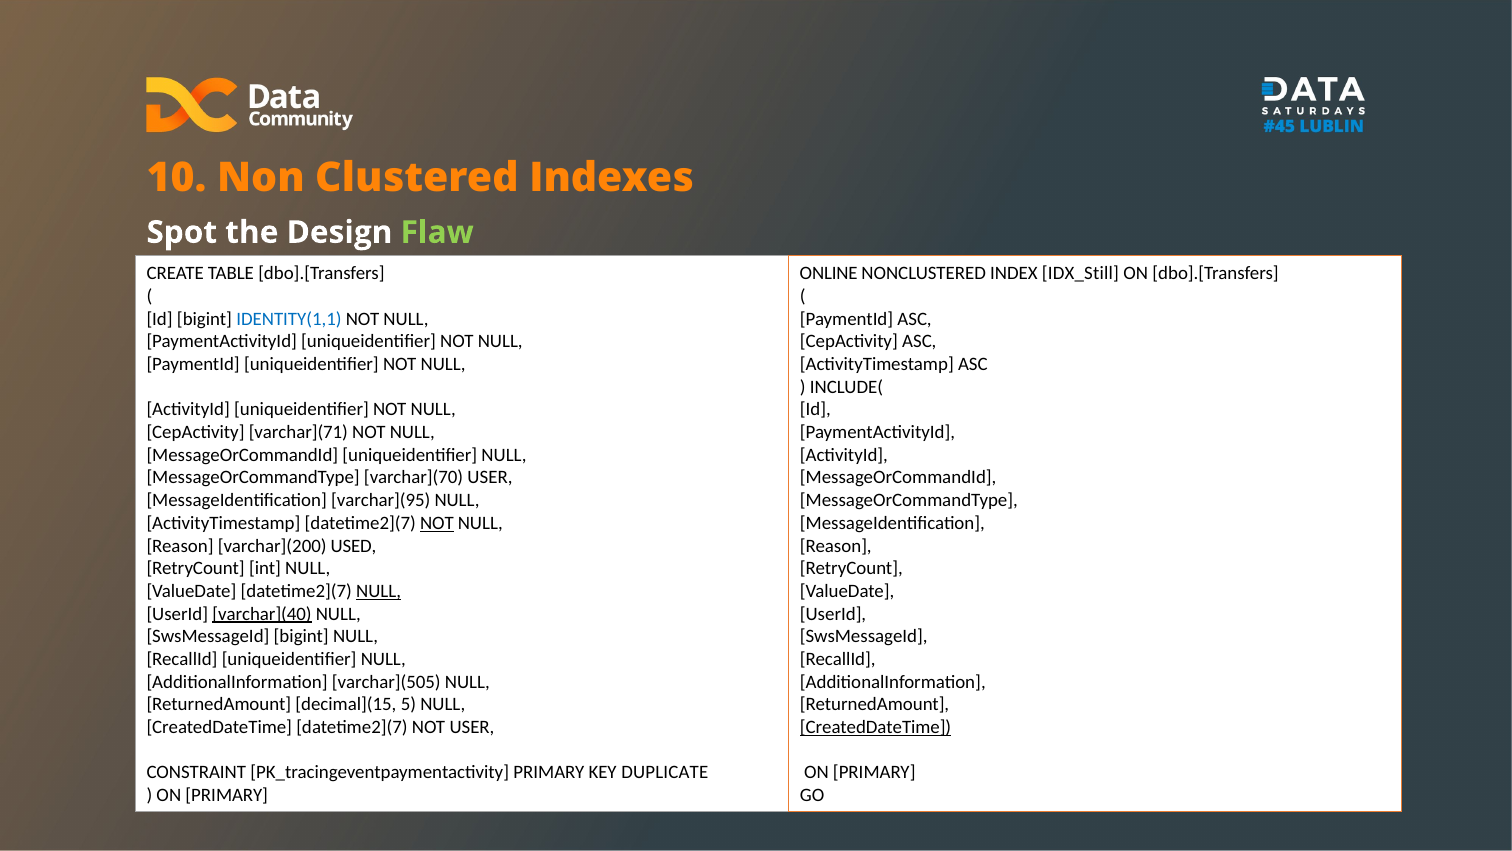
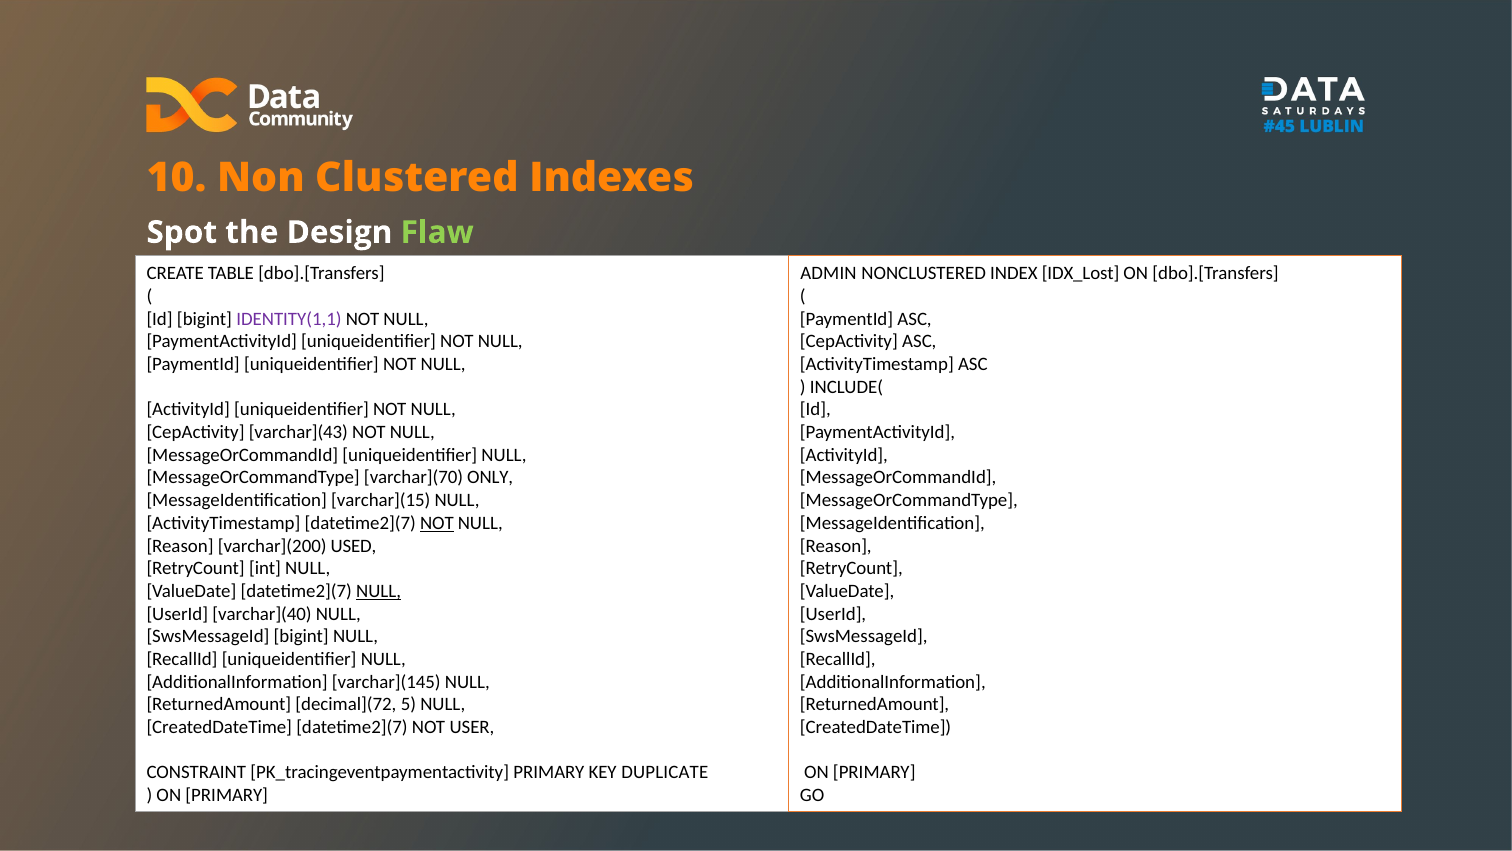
ONLINE: ONLINE -> ADMIN
IDX_Still: IDX_Still -> IDX_Lost
IDENTITY(1,1 colour: blue -> purple
varchar](71: varchar](71 -> varchar](43
varchar](70 USER: USER -> ONLY
varchar](95: varchar](95 -> varchar](15
varchar](40 underline: present -> none
varchar](505: varchar](505 -> varchar](145
decimal](15: decimal](15 -> decimal](72
CreatedDateTime at (876, 727) underline: present -> none
